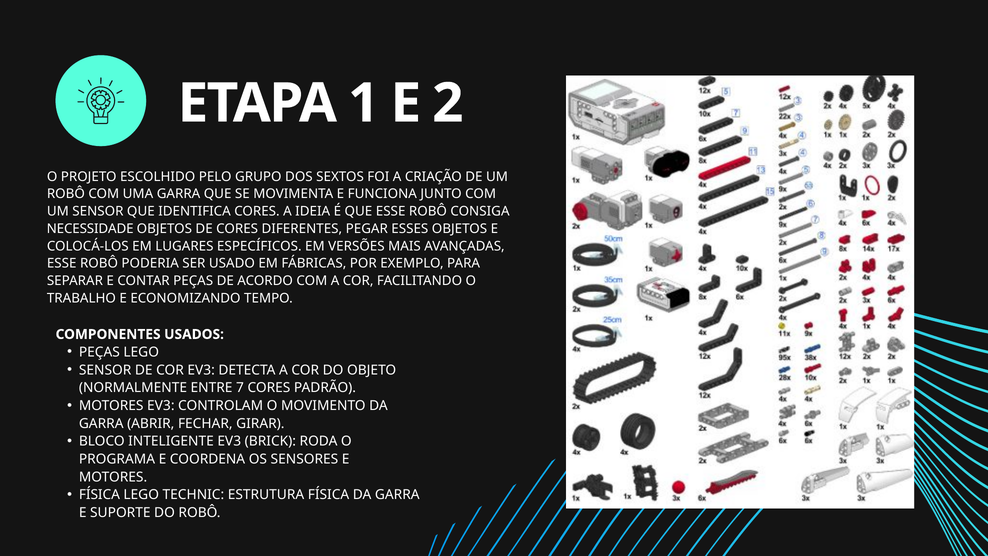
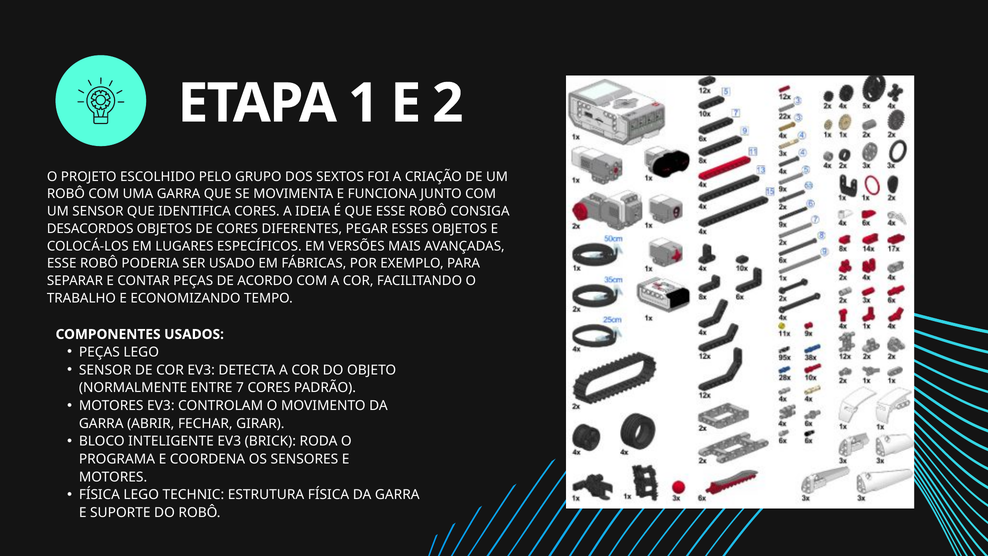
NECESSIDADE: NECESSIDADE -> DESACORDOS
